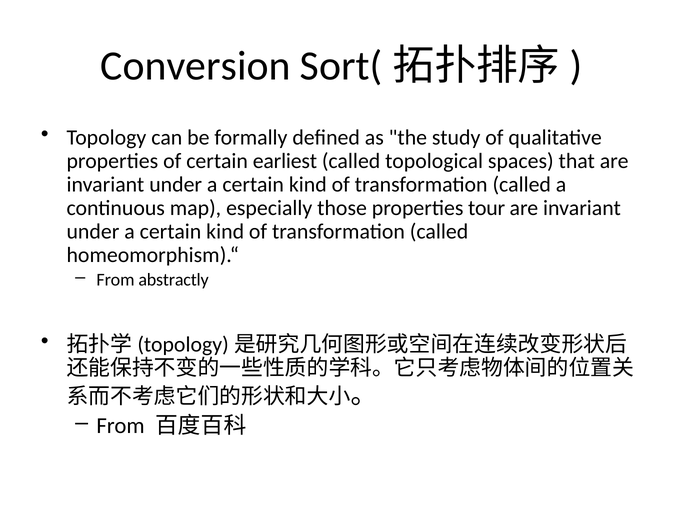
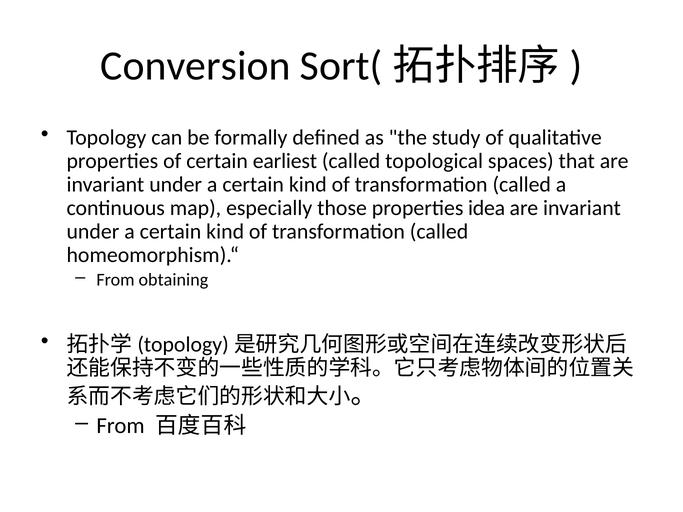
tour: tour -> idea
abstractly: abstractly -> obtaining
